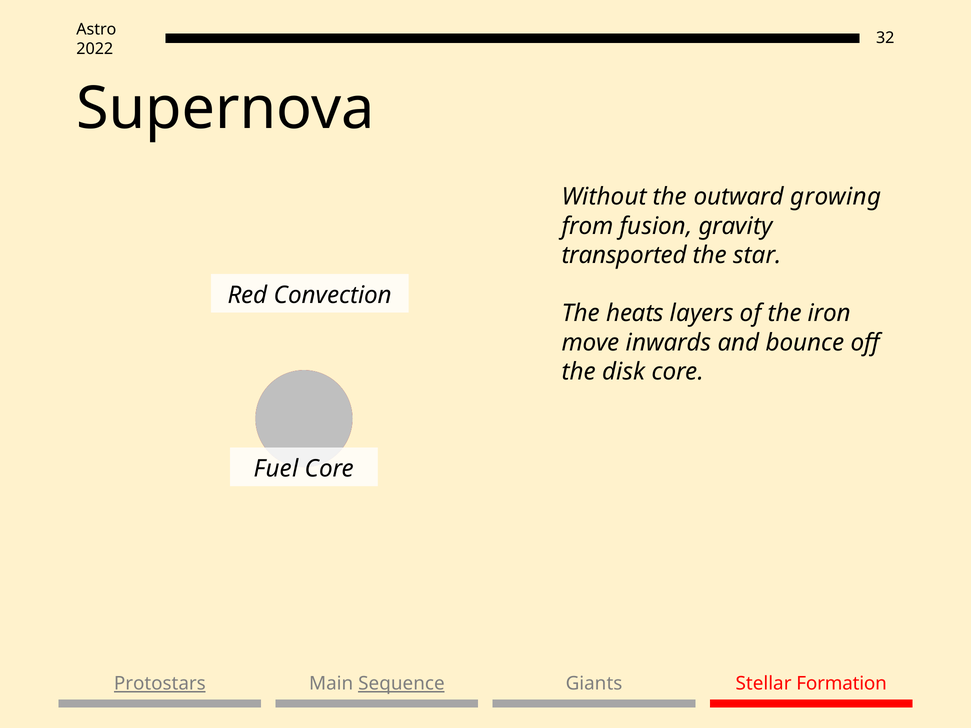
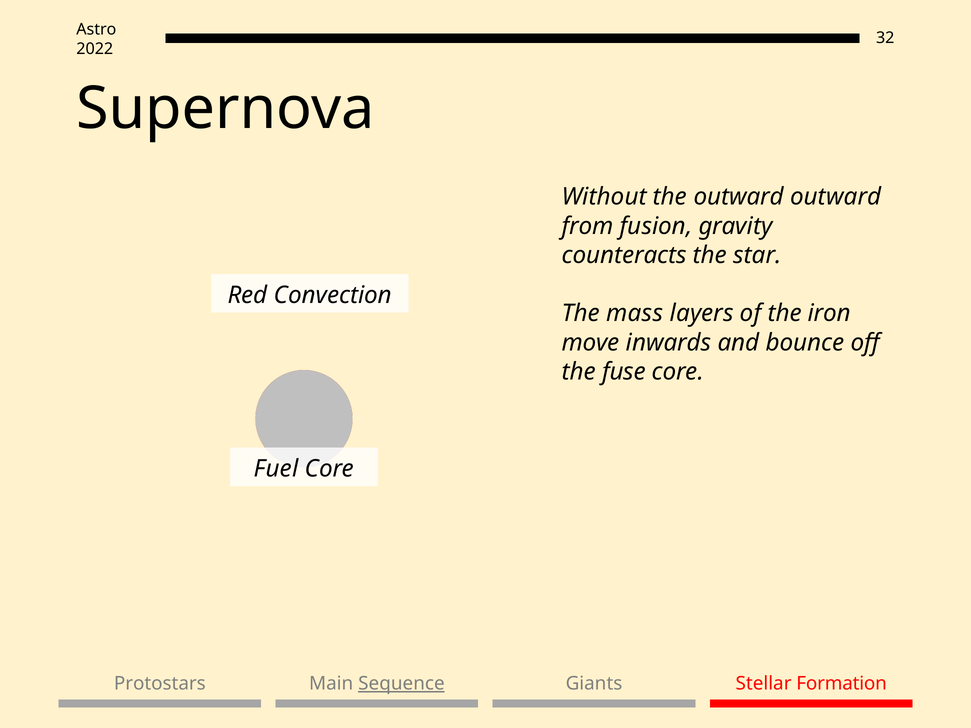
outward growing: growing -> outward
transported: transported -> counteracts
heats: heats -> mass
disk: disk -> fuse
Protostars underline: present -> none
